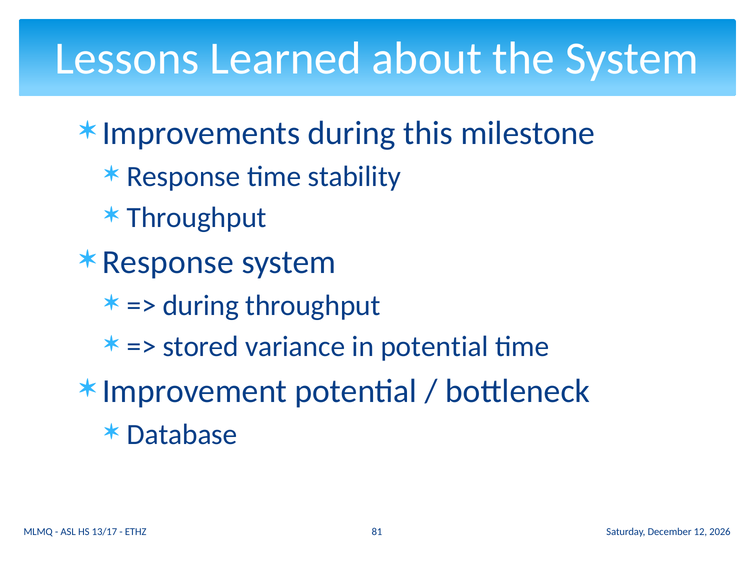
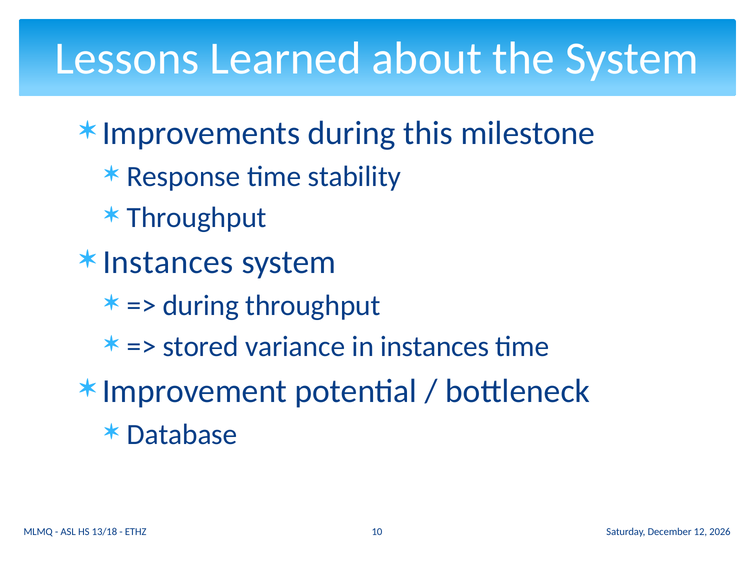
Response at (168, 262): Response -> Instances
in potential: potential -> instances
13/17: 13/17 -> 13/18
81: 81 -> 10
